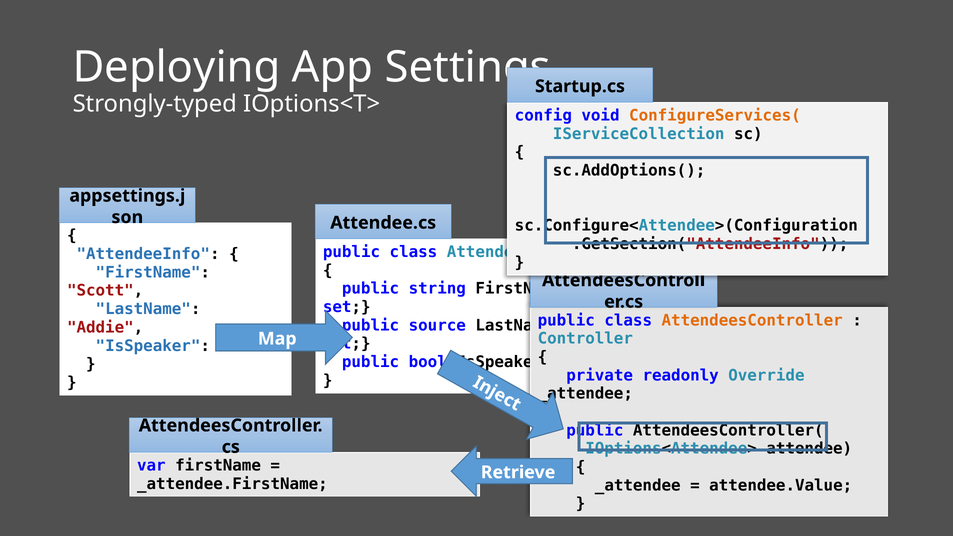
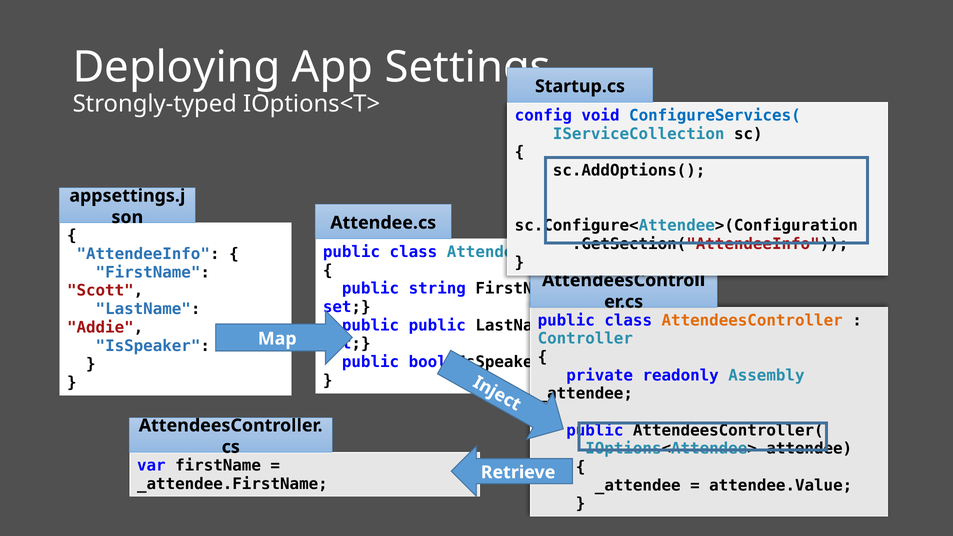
ConfigureServices( colour: orange -> blue
source at (437, 325): source -> public
Override: Override -> Assembly
